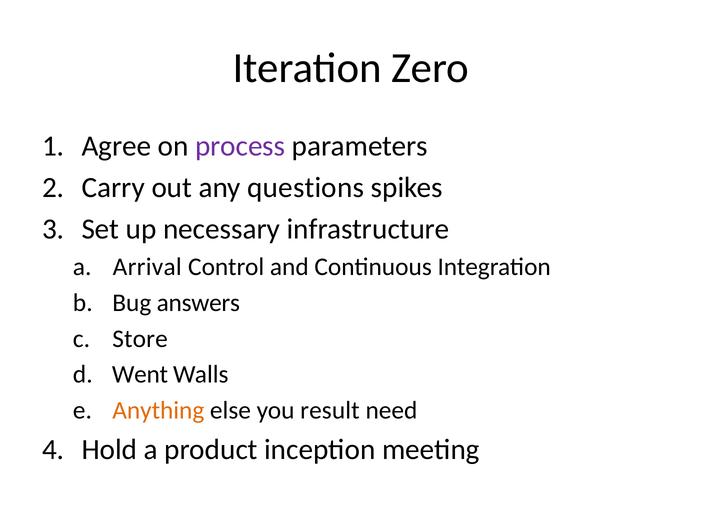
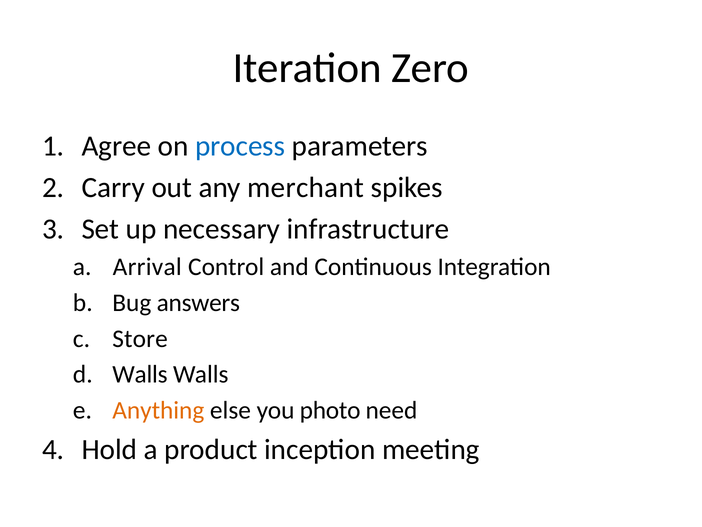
process colour: purple -> blue
questions: questions -> merchant
Went at (140, 374): Went -> Walls
result: result -> photo
